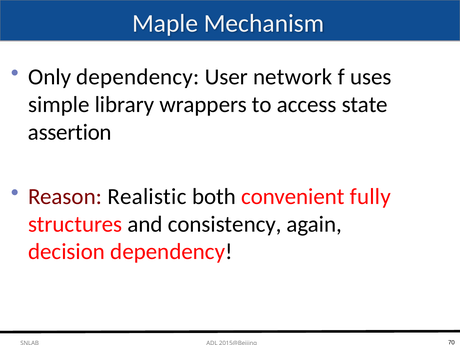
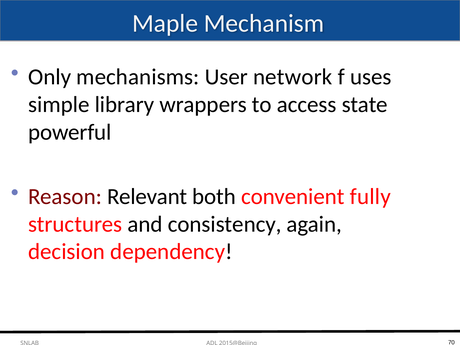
Only dependency: dependency -> mechanisms
assertion: assertion -> powerful
Realistic: Realistic -> Relevant
